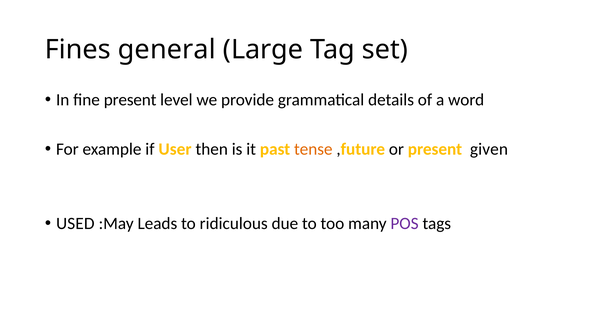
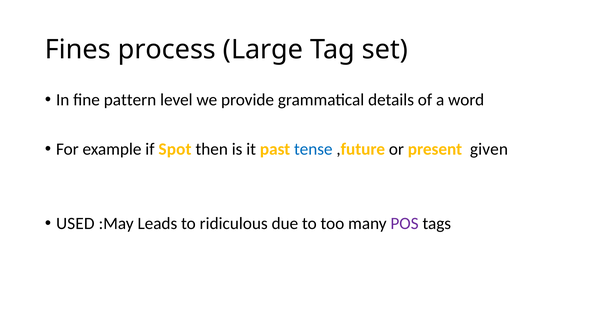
general: general -> process
fine present: present -> pattern
User: User -> Spot
tense colour: orange -> blue
